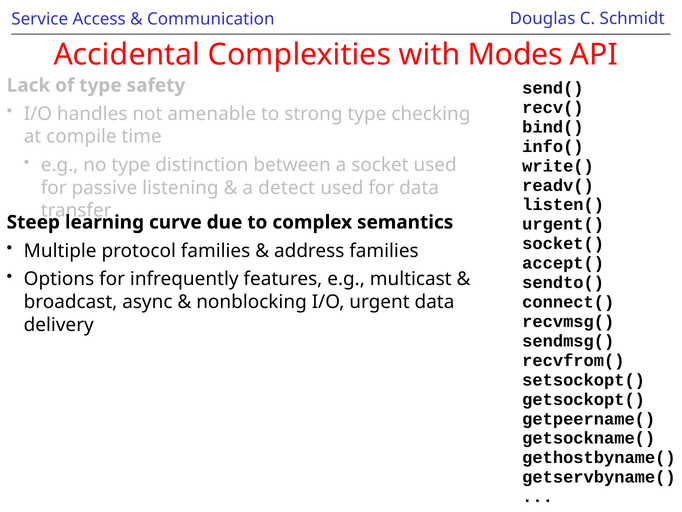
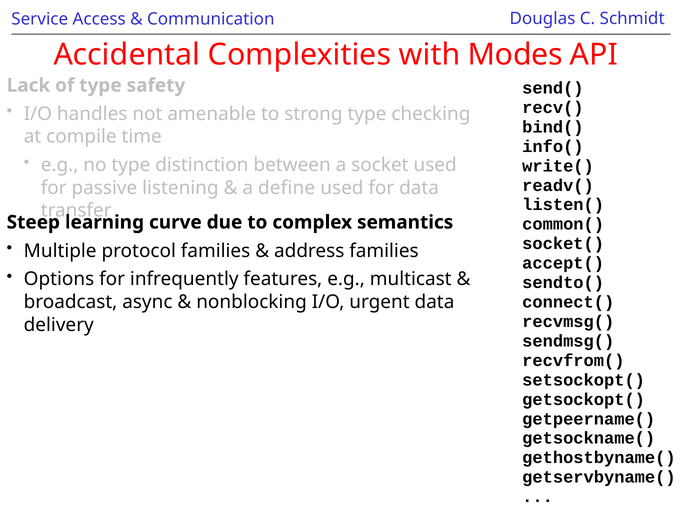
detect: detect -> define
urgent(: urgent( -> common(
